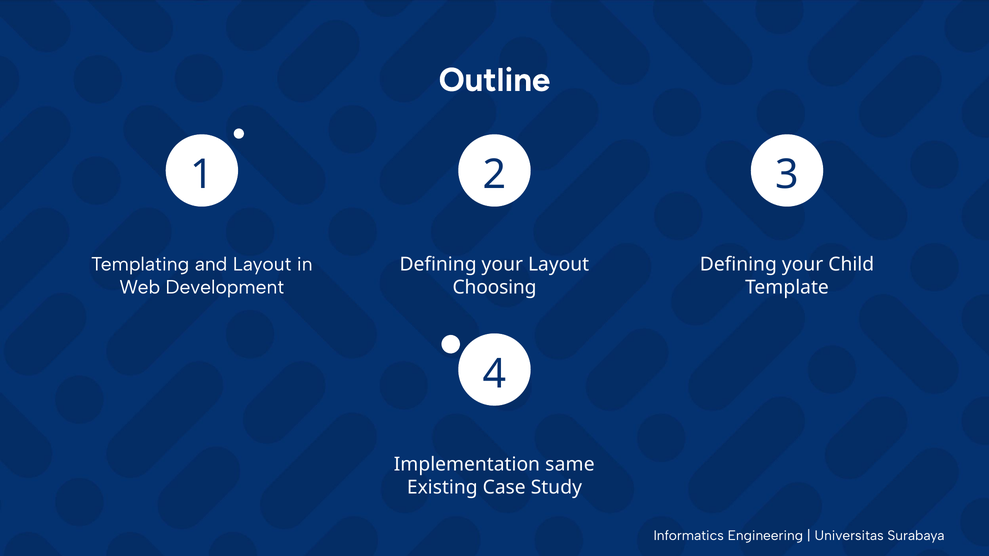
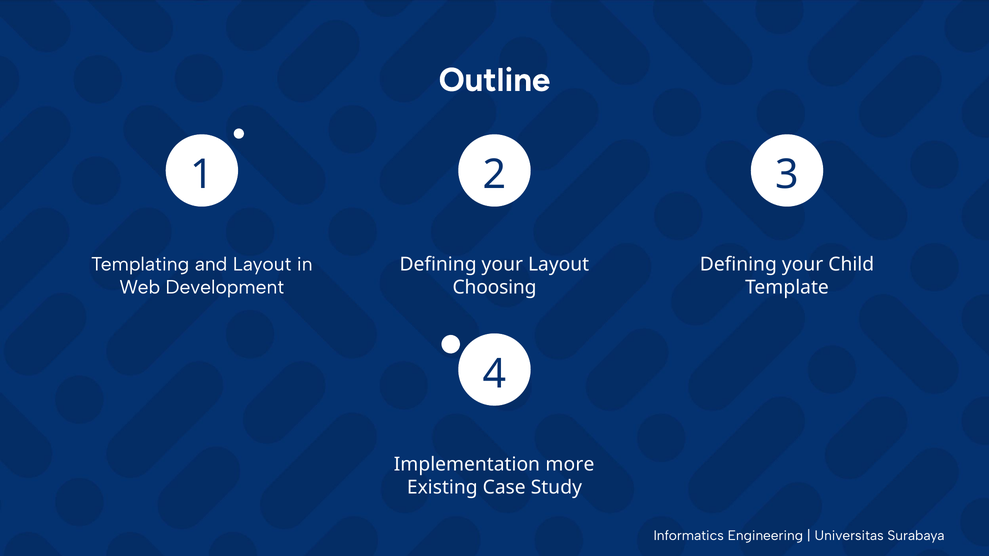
same: same -> more
